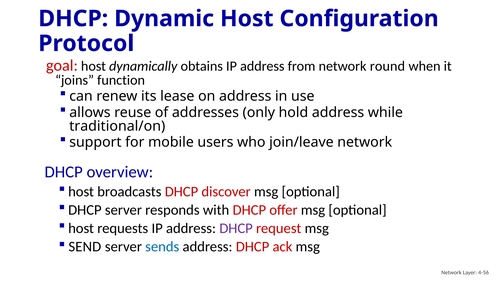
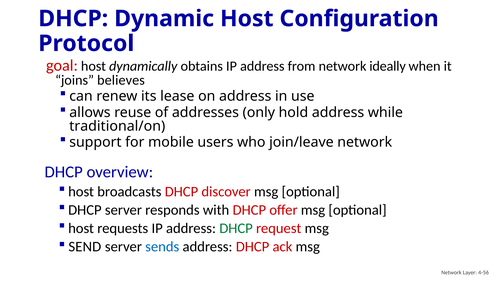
round: round -> ideally
function: function -> believes
DHCP at (236, 229) colour: purple -> green
